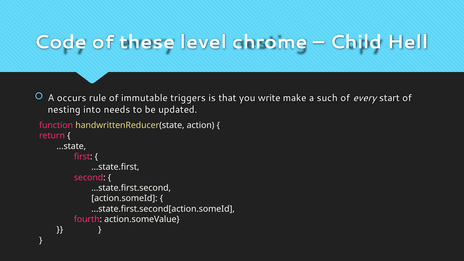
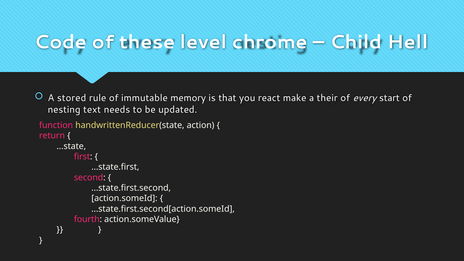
occurs: occurs -> stored
triggers: triggers -> memory
write: write -> react
such: such -> their
into: into -> text
